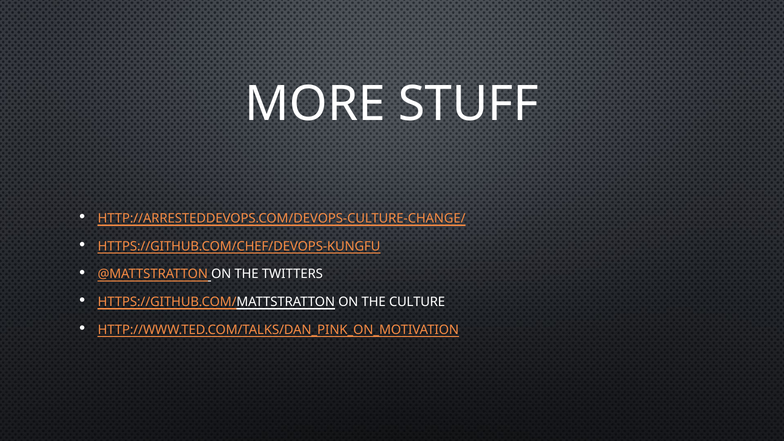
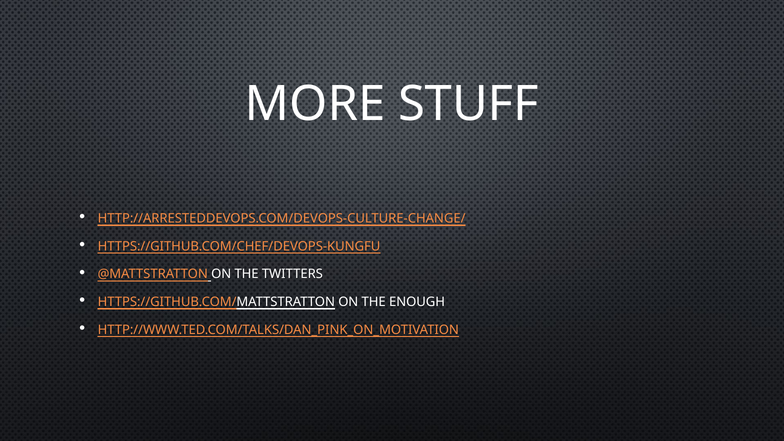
CULTURE: CULTURE -> ENOUGH
